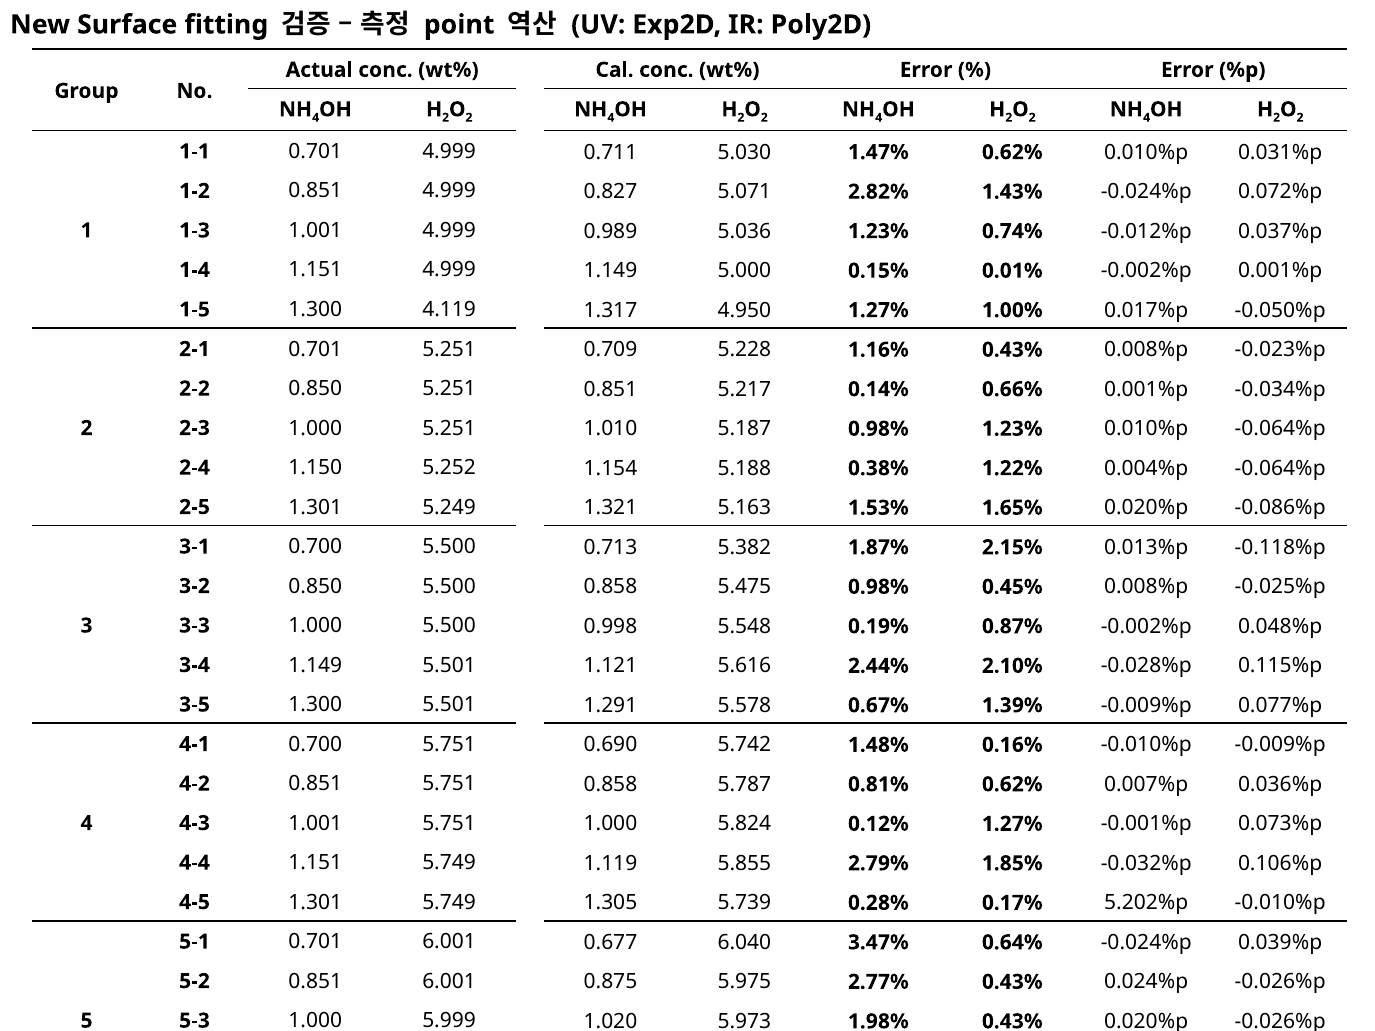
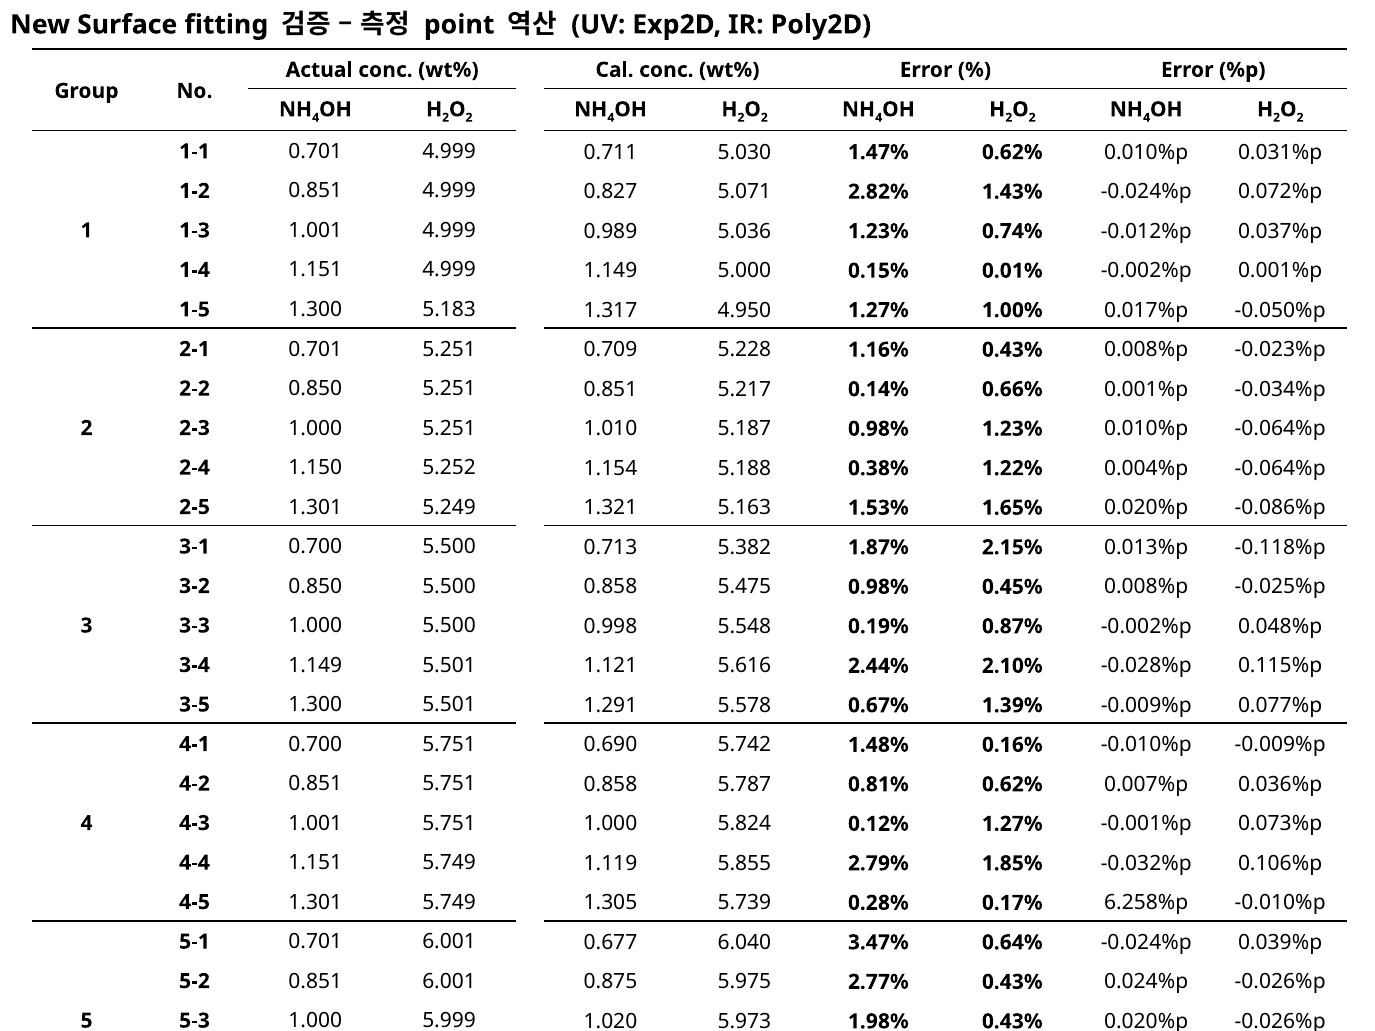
4.119: 4.119 -> 5.183
5.202%p: 5.202%p -> 6.258%p
